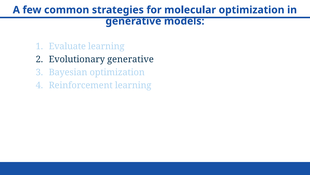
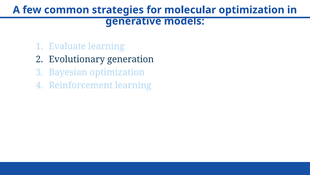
Evolutionary generative: generative -> generation
